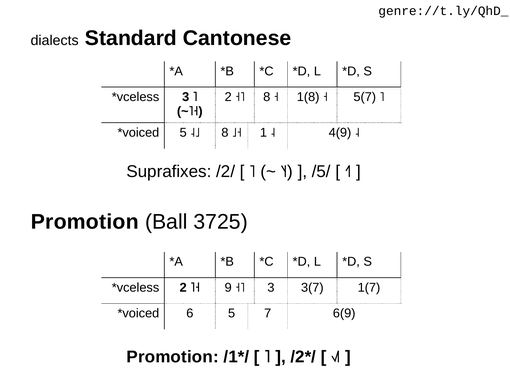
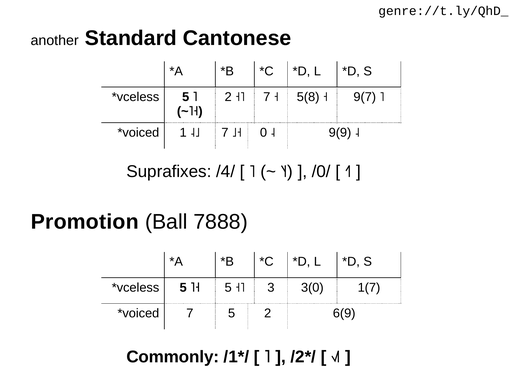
dialects: dialects -> another
3 at (186, 97): 3 -> 5
8 at (267, 97): 8 -> 7
1(8: 1(8 -> 5(8
5(7: 5(7 -> 9(7
5 at (183, 133): 5 -> 1
8 at (225, 133): 8 -> 7
1: 1 -> 0
4(9: 4(9 -> 9(9
/2/: /2/ -> /4/
/5/: /5/ -> /0/
3725: 3725 -> 7888
2 at (183, 288): 2 -> 5
9 at (228, 288): 9 -> 5
3(7: 3(7 -> 3(0
6 at (190, 314): 6 -> 7
5 7: 7 -> 2
Promotion at (173, 357): Promotion -> Commonly
